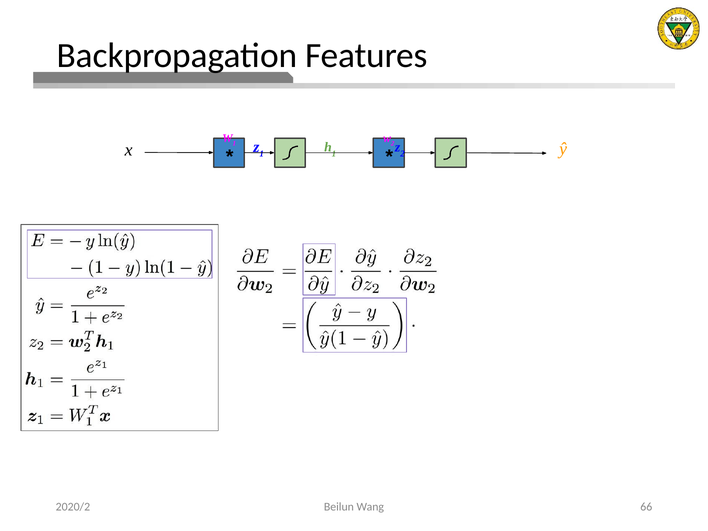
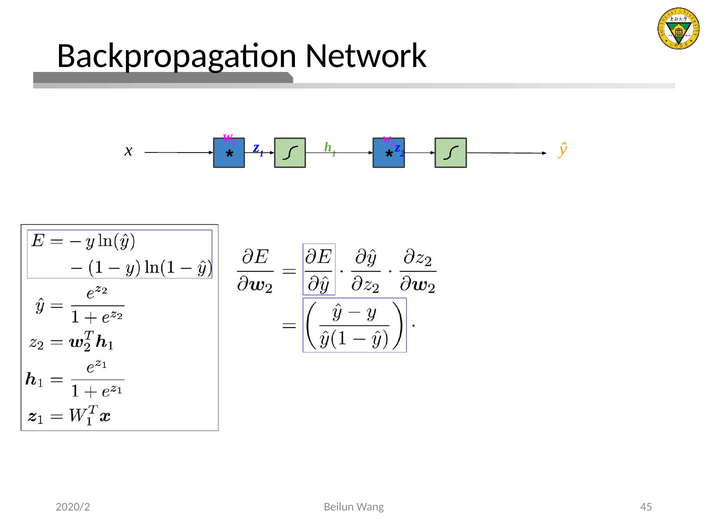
Features: Features -> Network
66: 66 -> 45
